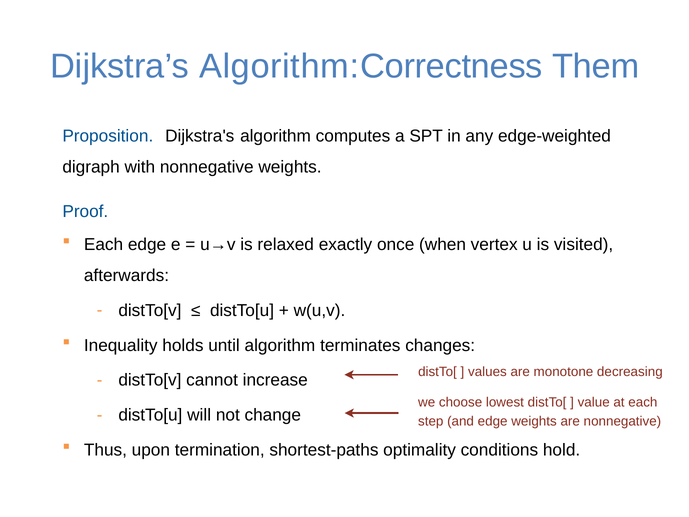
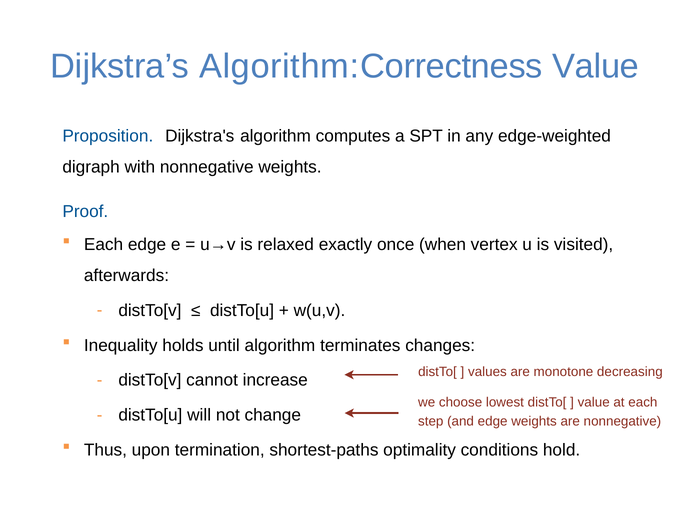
Them at (596, 66): Them -> Value
